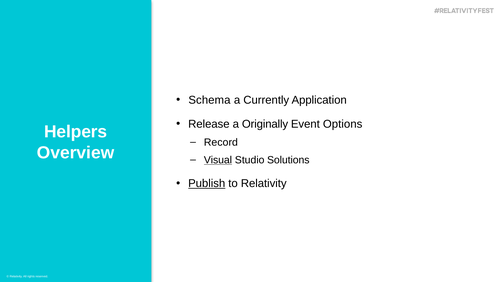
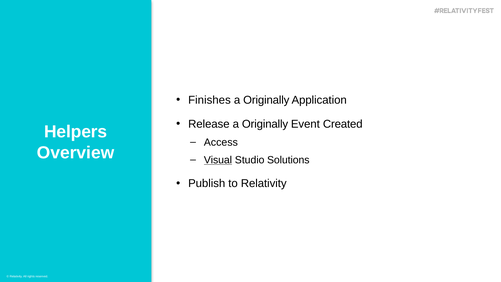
Schema: Schema -> Finishes
Currently at (266, 100): Currently -> Originally
Options: Options -> Created
Record: Record -> Access
Publish underline: present -> none
